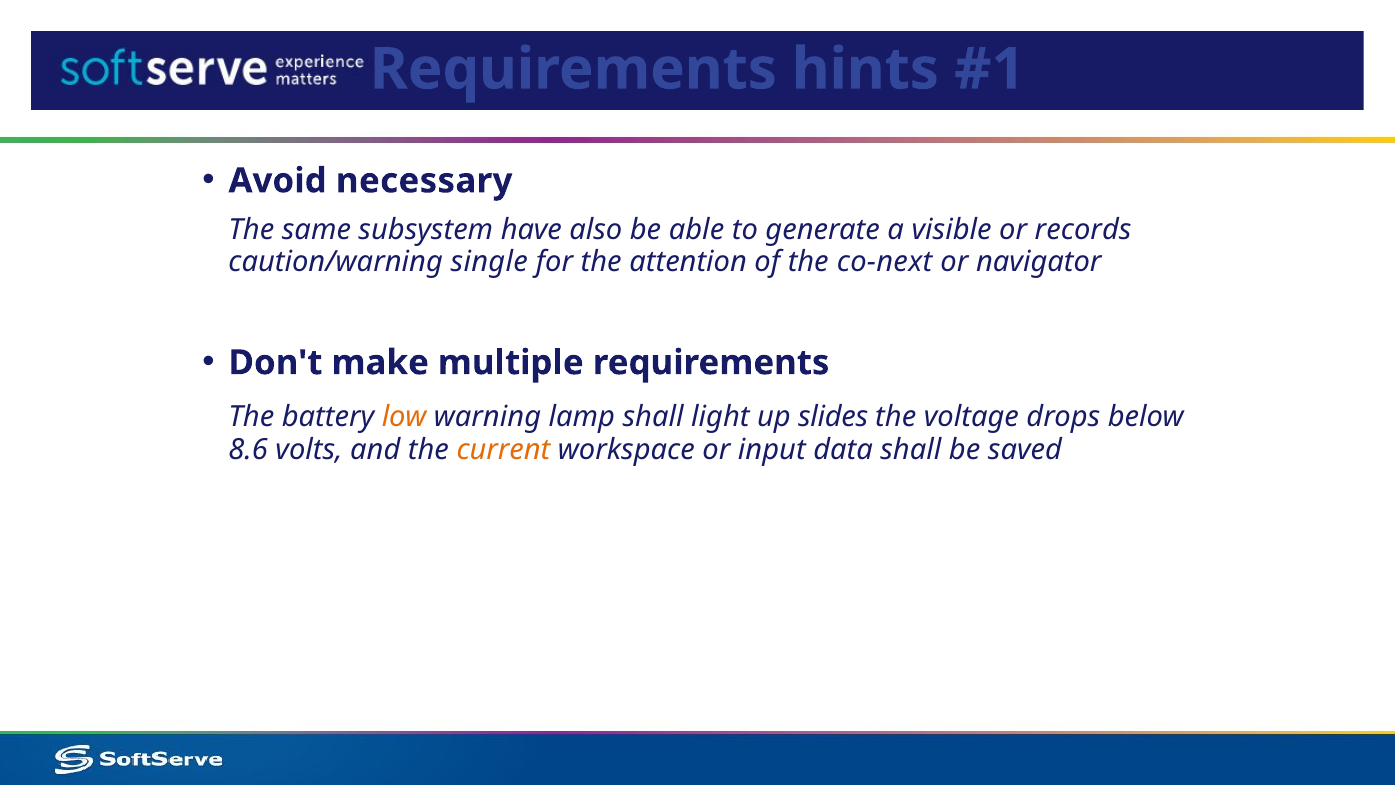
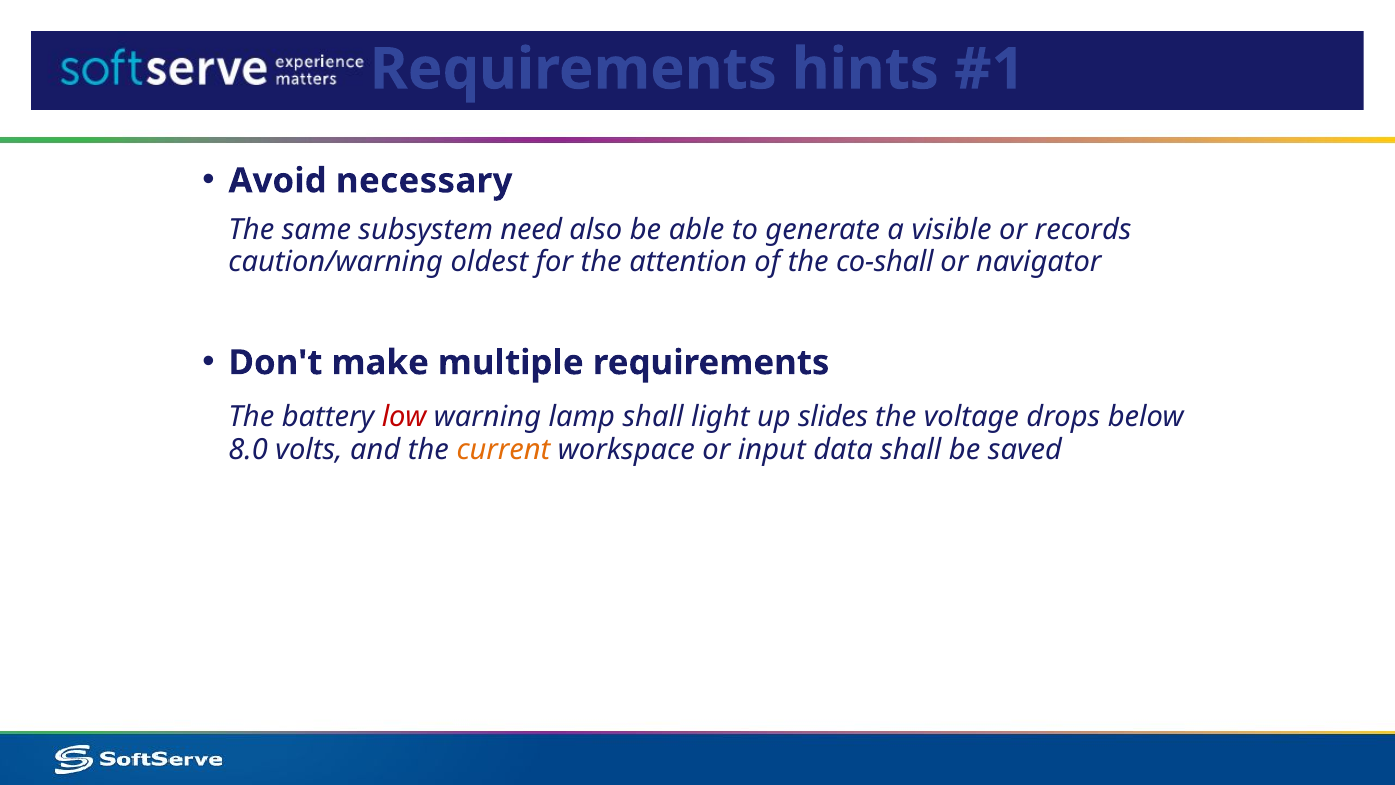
have: have -> need
single: single -> oldest
co-next: co-next -> co-shall
low colour: orange -> red
8.6: 8.6 -> 8.0
